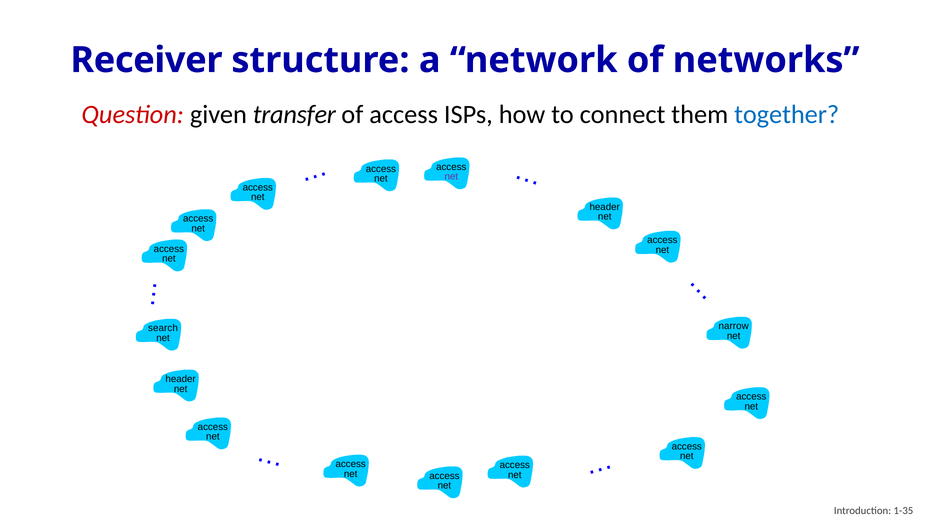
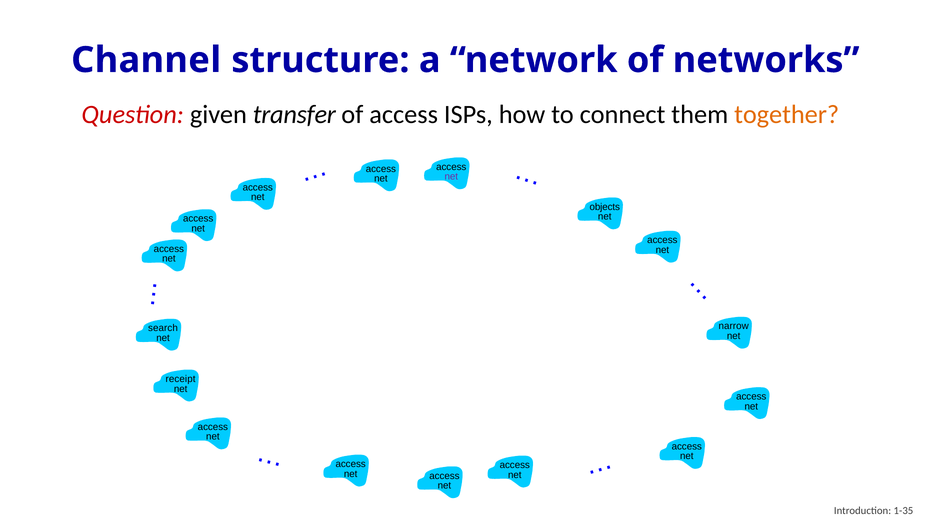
Receiver: Receiver -> Channel
together colour: blue -> orange
header at (605, 207): header -> objects
header at (181, 379): header -> receipt
